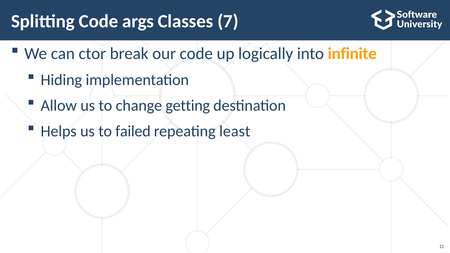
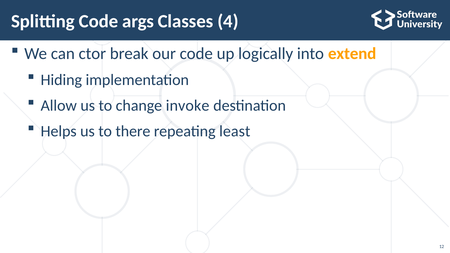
7: 7 -> 4
infinite: infinite -> extend
getting: getting -> invoke
failed: failed -> there
